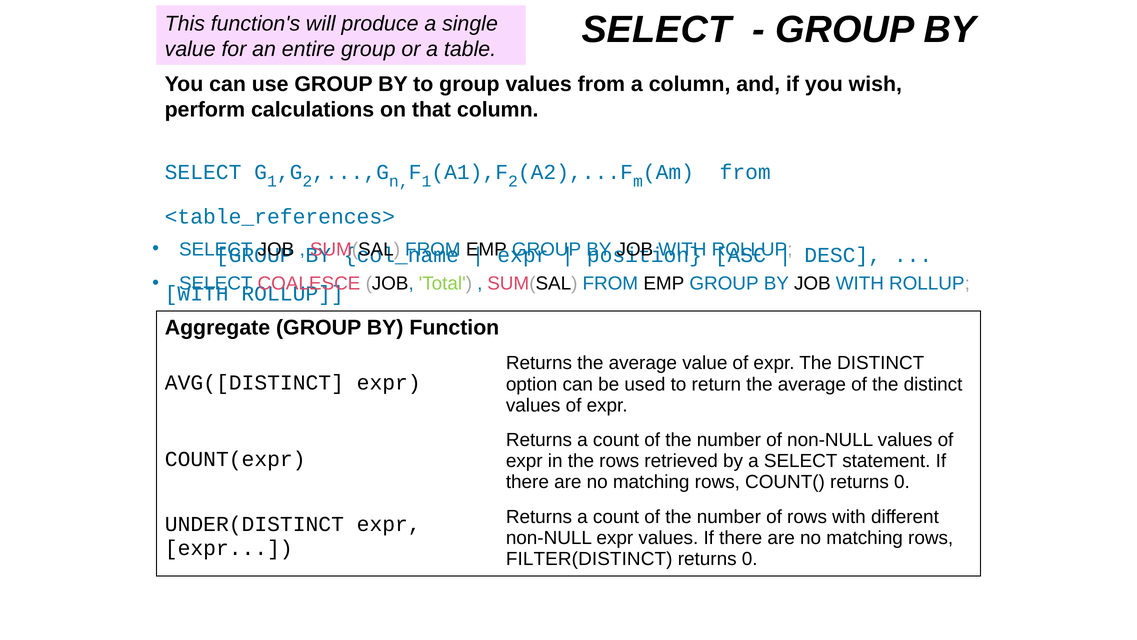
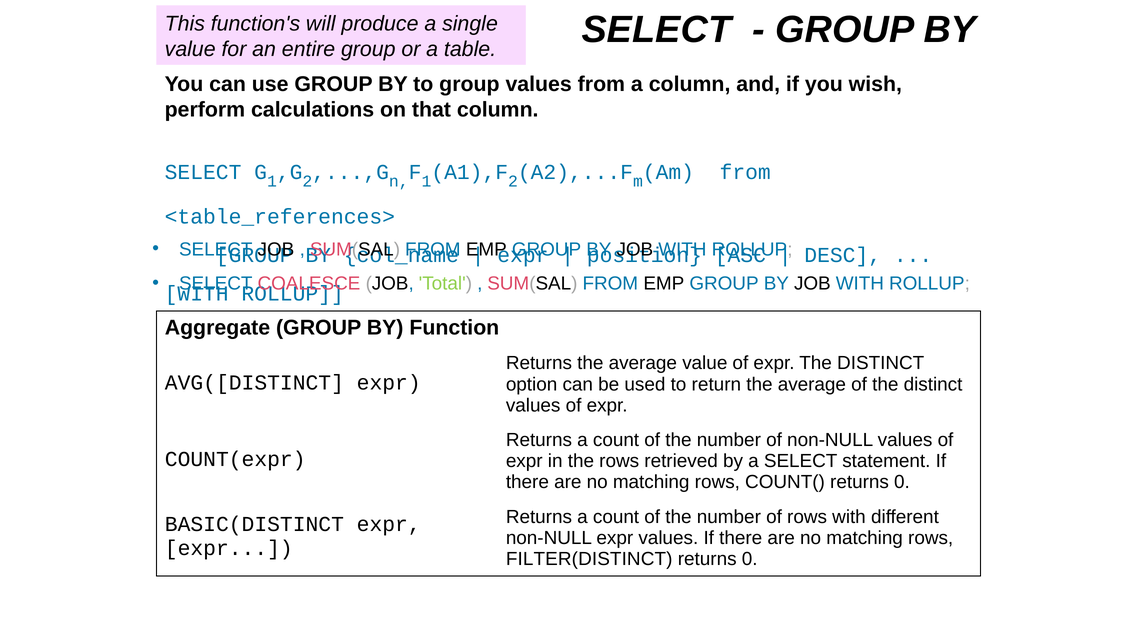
UNDER(DISTINCT: UNDER(DISTINCT -> BASIC(DISTINCT
